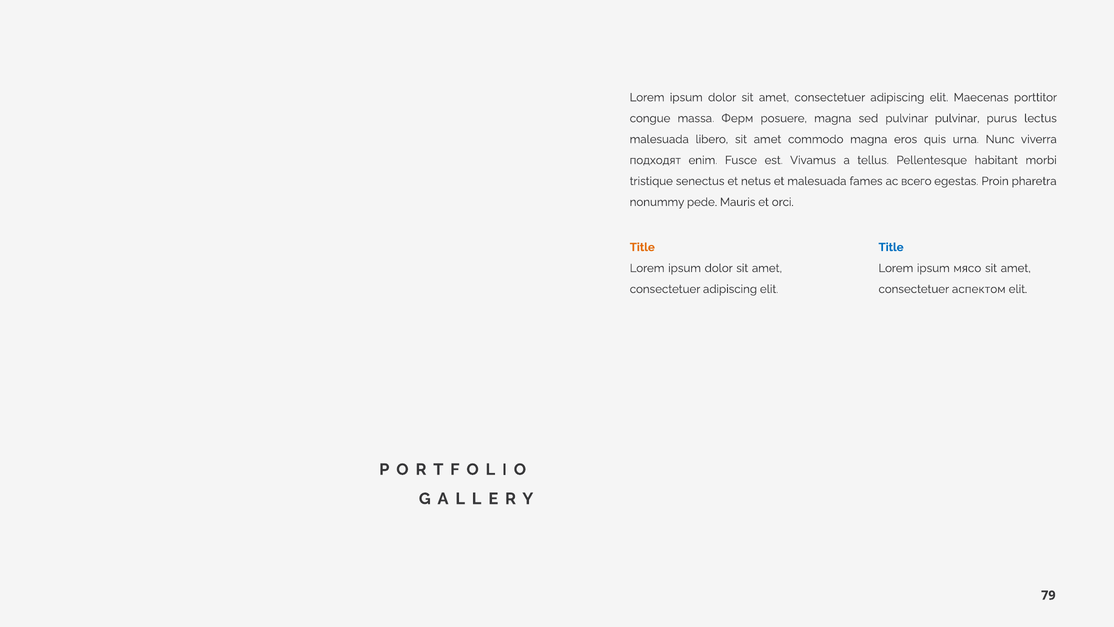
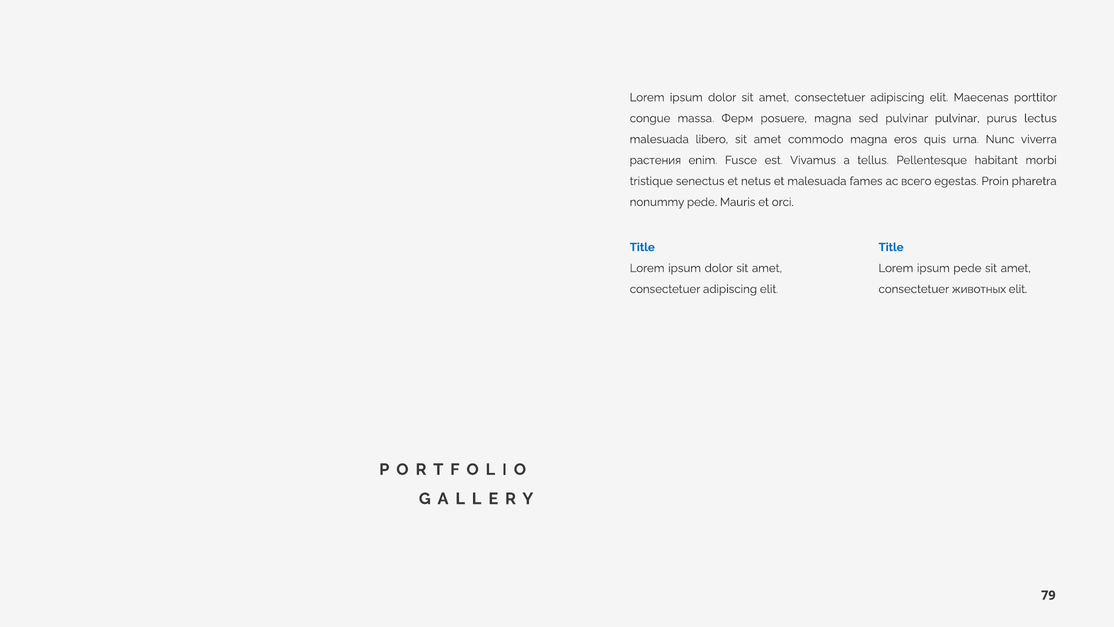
подходят: подходят -> растения
Title at (642, 247) colour: orange -> blue
ipsum мясо: мясо -> pede
аспектом: аспектом -> животных
